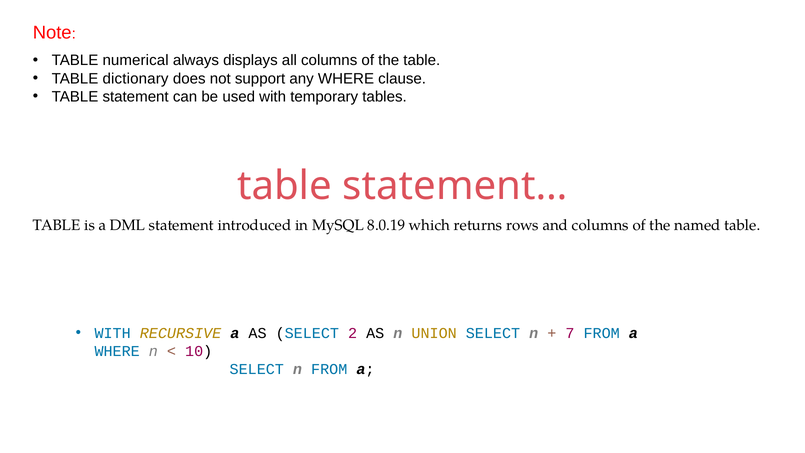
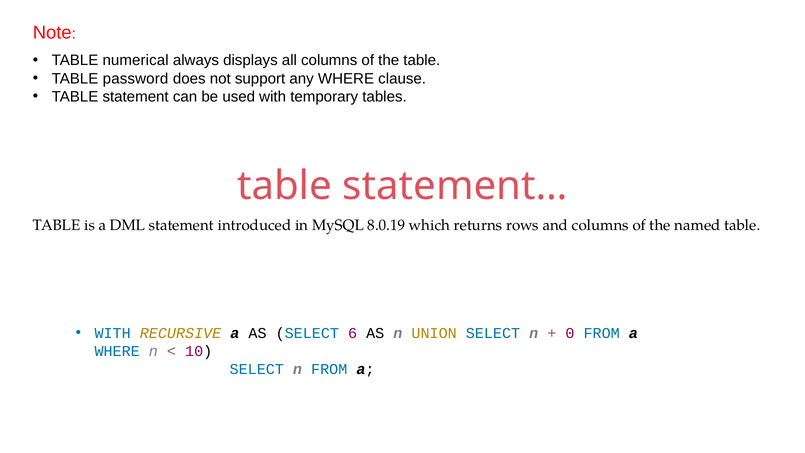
dictionary: dictionary -> password
2: 2 -> 6
7: 7 -> 0
